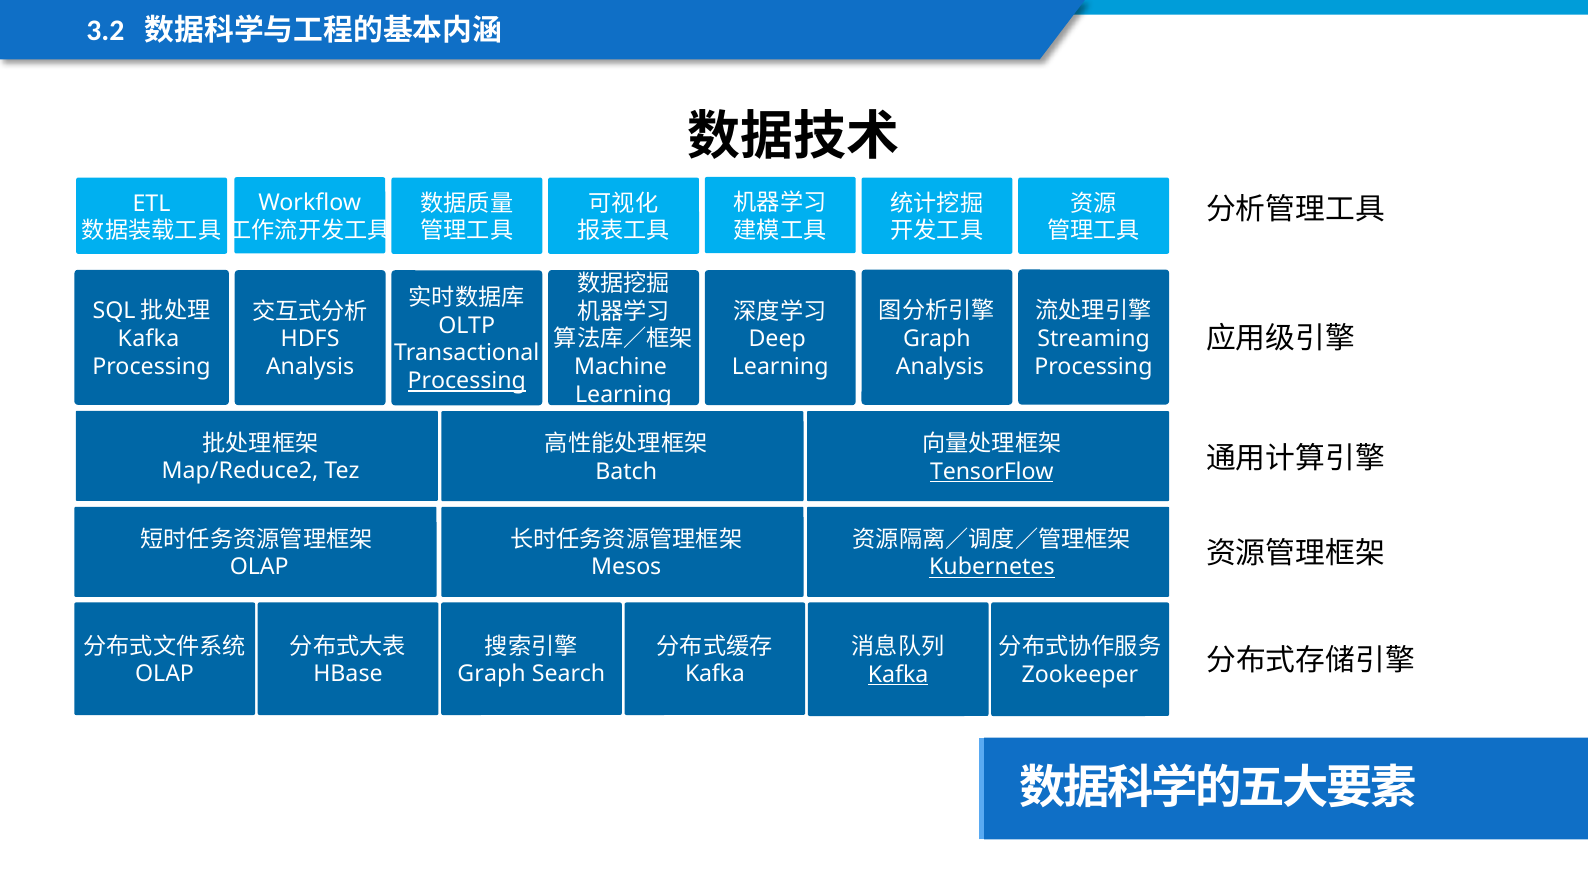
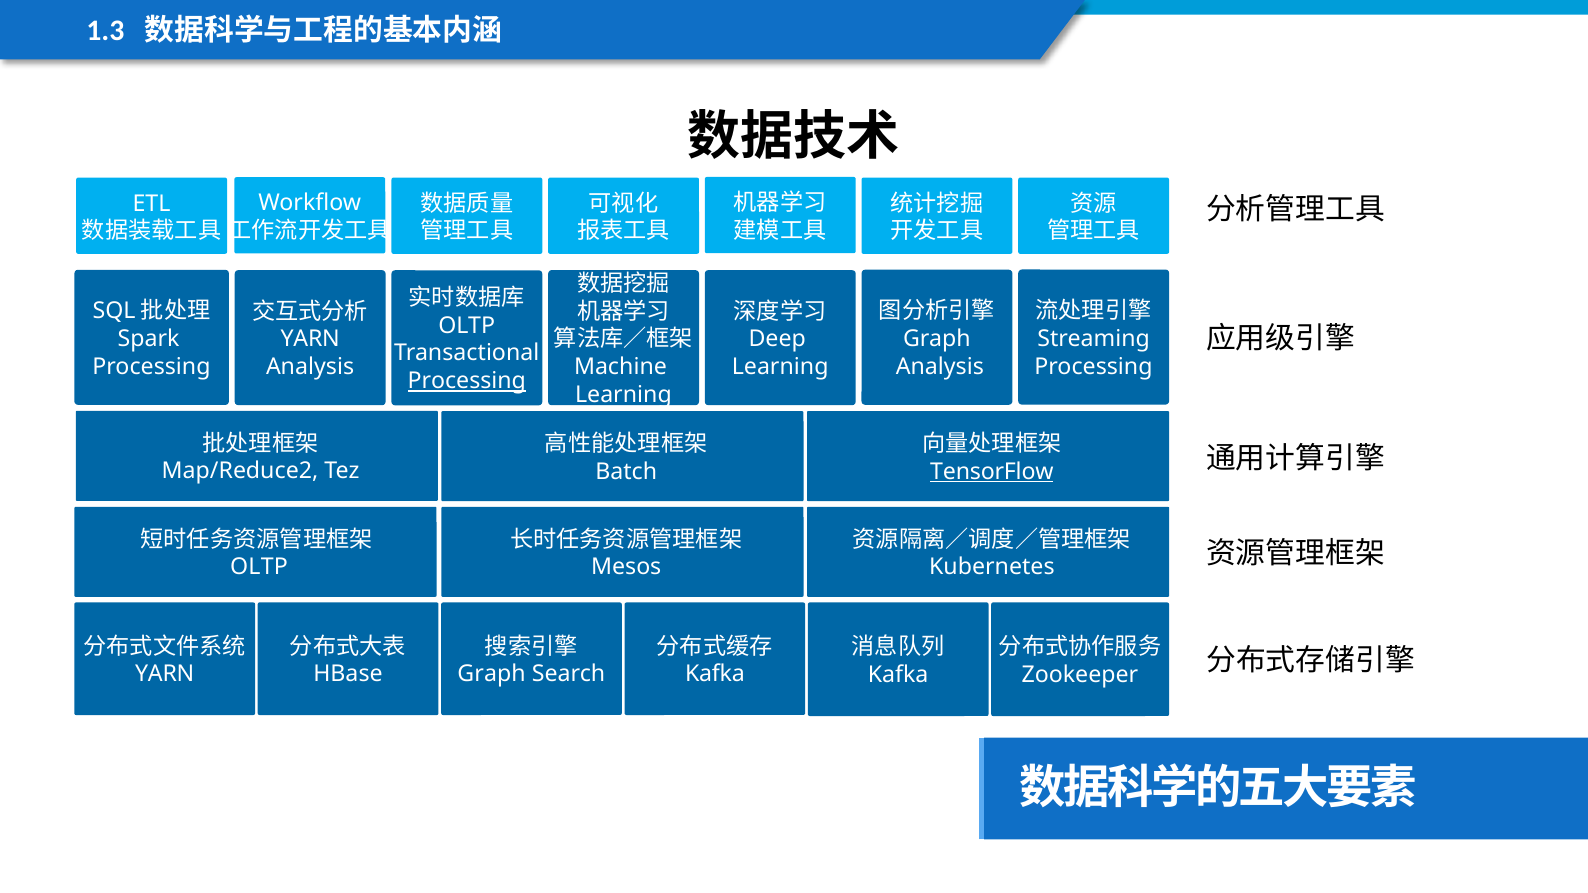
3.2: 3.2 -> 1.3
Kafka at (148, 339): Kafka -> Spark
HDFS at (310, 339): HDFS -> YARN
OLAP at (259, 567): OLAP -> OLTP
Kubernetes underline: present -> none
OLAP at (165, 674): OLAP -> YARN
Kafka at (898, 675) underline: present -> none
